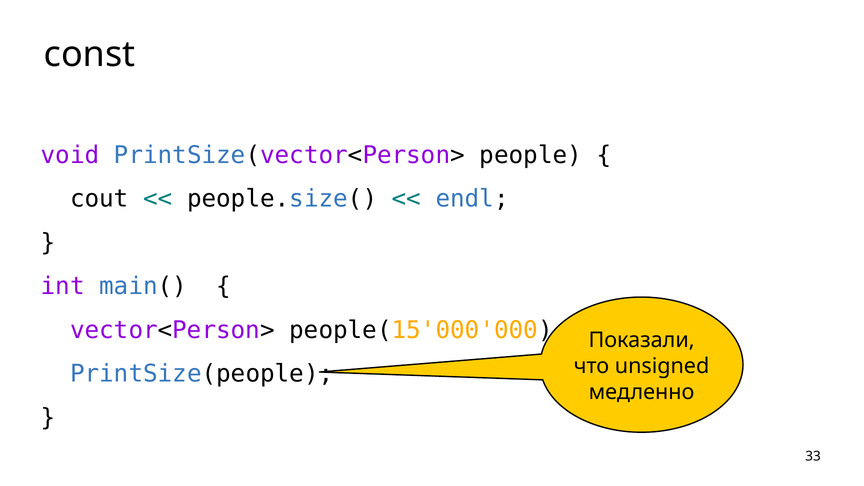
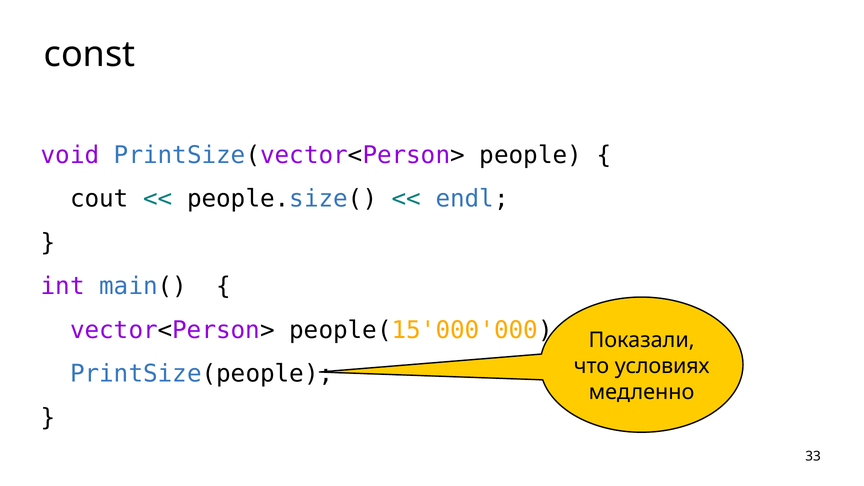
unsigned: unsigned -> условиях
